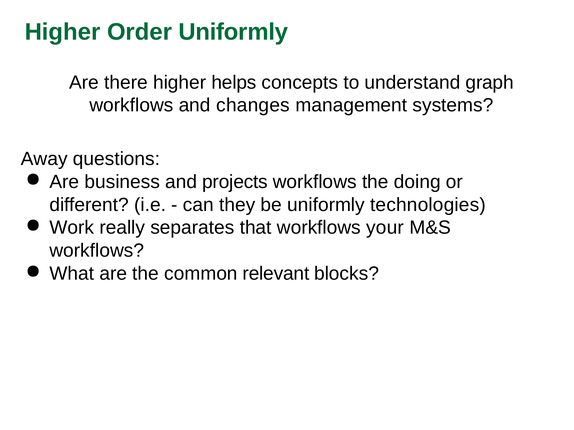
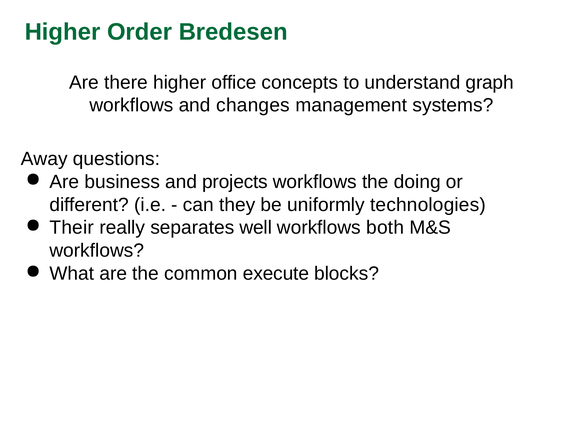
Order Uniformly: Uniformly -> Bredesen
helps: helps -> office
Work: Work -> Their
that: that -> well
your: your -> both
relevant: relevant -> execute
